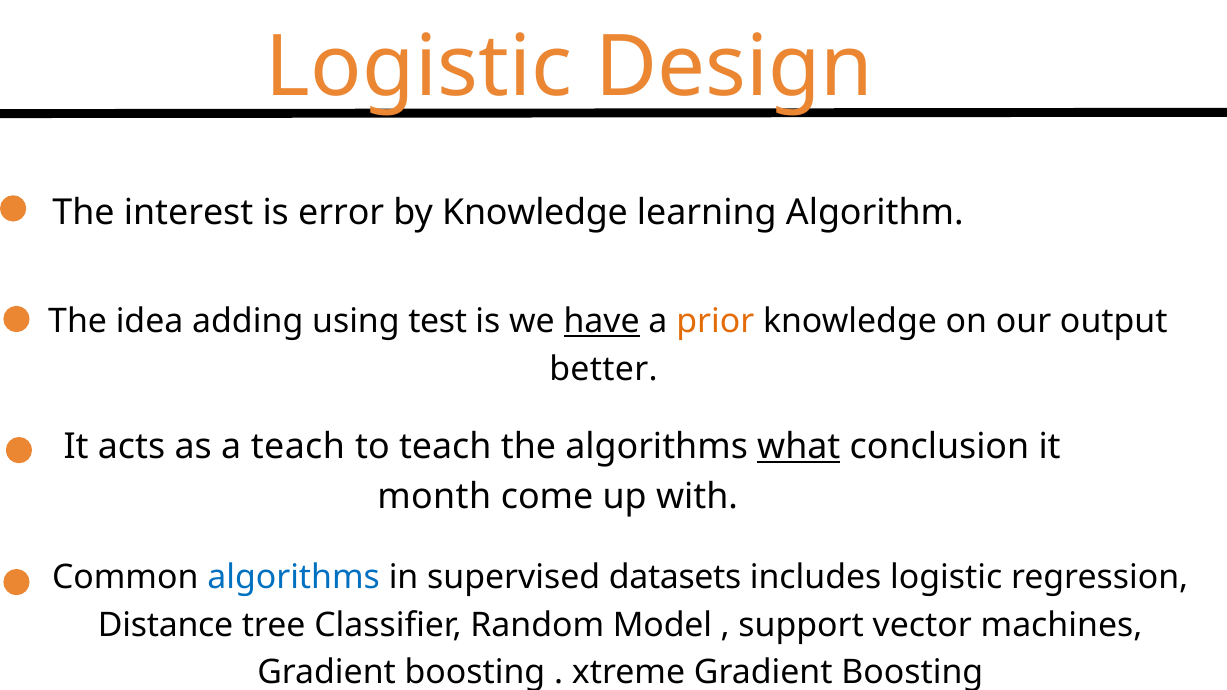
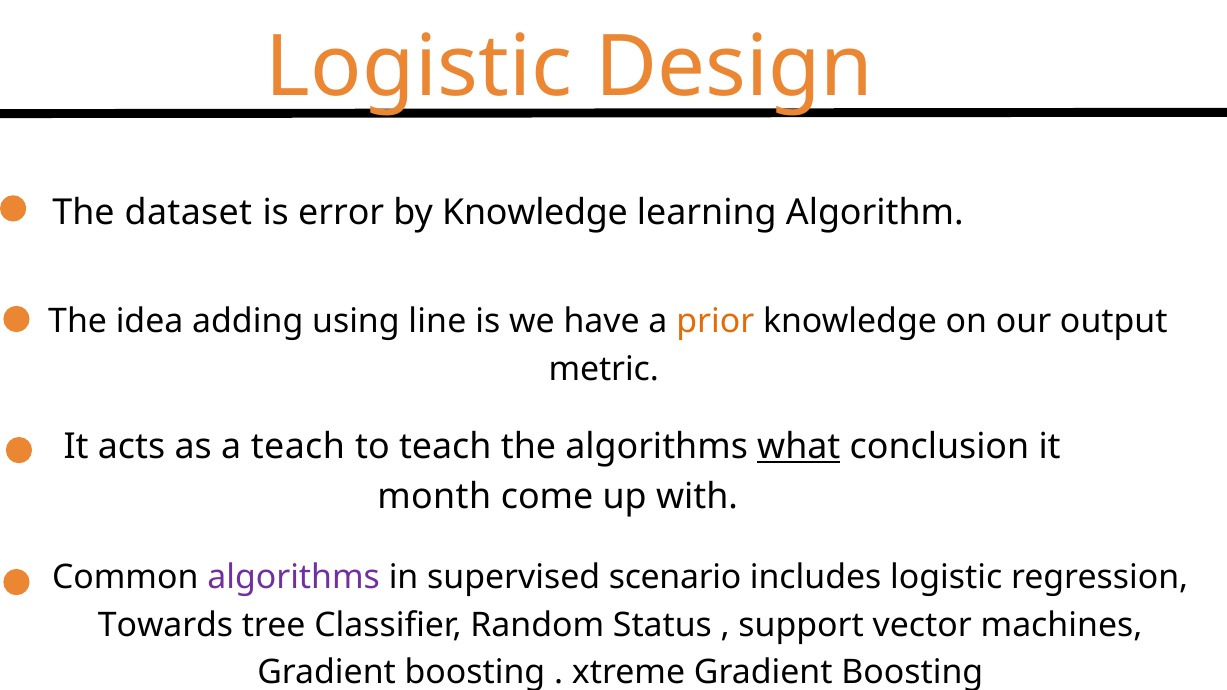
interest: interest -> dataset
test: test -> line
have underline: present -> none
better: better -> metric
algorithms at (294, 578) colour: blue -> purple
datasets: datasets -> scenario
Distance: Distance -> Towards
Model: Model -> Status
